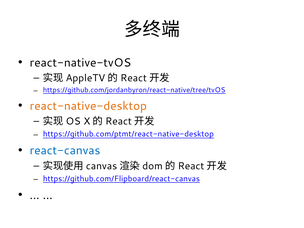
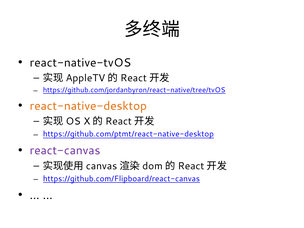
react-canvas colour: blue -> purple
